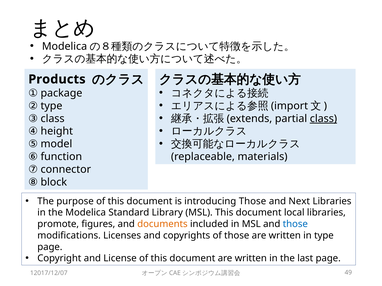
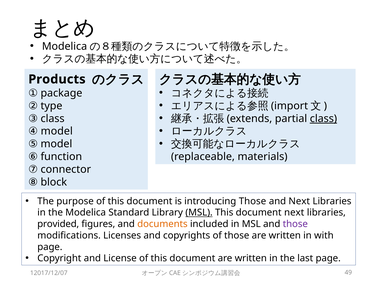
④ height: height -> model
MSL at (199, 213) underline: none -> present
document local: local -> next
promote: promote -> provided
those at (295, 224) colour: blue -> purple
in type: type -> with
